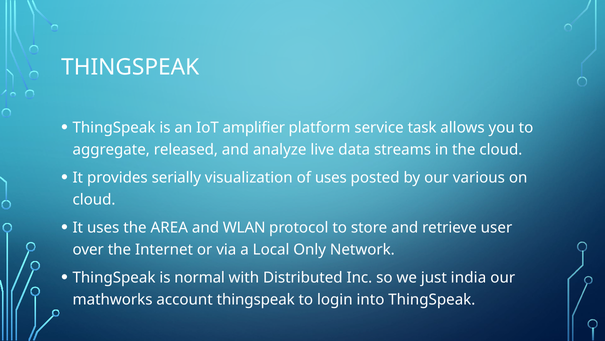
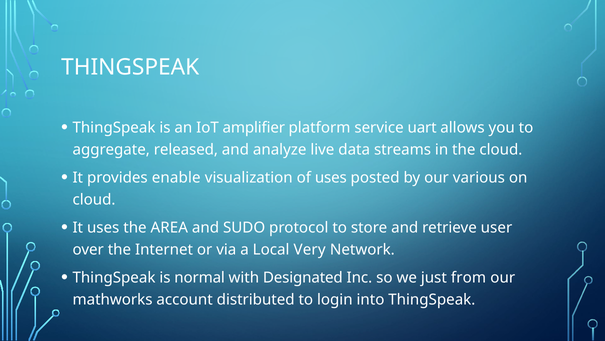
task: task -> uart
serially: serially -> enable
WLAN: WLAN -> SUDO
Only: Only -> Very
Distributed: Distributed -> Designated
india: india -> from
account thingspeak: thingspeak -> distributed
